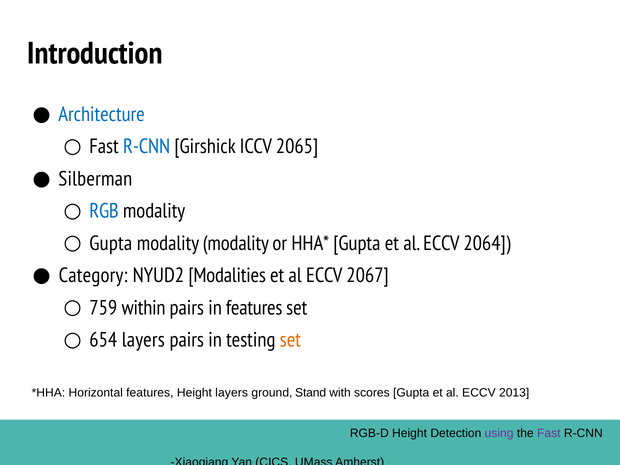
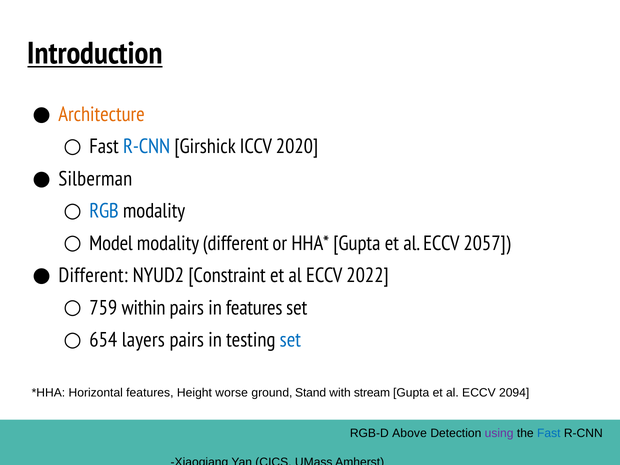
Introduction underline: none -> present
Architecture colour: blue -> orange
2065: 2065 -> 2020
Gupta at (111, 243): Gupta -> Model
modality modality: modality -> different
2064: 2064 -> 2057
Category at (93, 275): Category -> Different
Modalities: Modalities -> Constraint
2067: 2067 -> 2022
set at (290, 340) colour: orange -> blue
Height layers: layers -> worse
scores: scores -> stream
2013: 2013 -> 2094
RGB-D Height: Height -> Above
Fast at (549, 433) colour: purple -> blue
